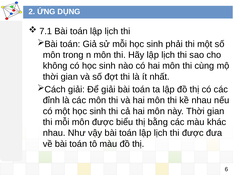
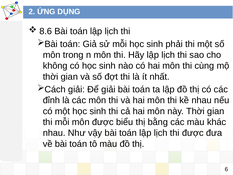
7.1: 7.1 -> 8.6
